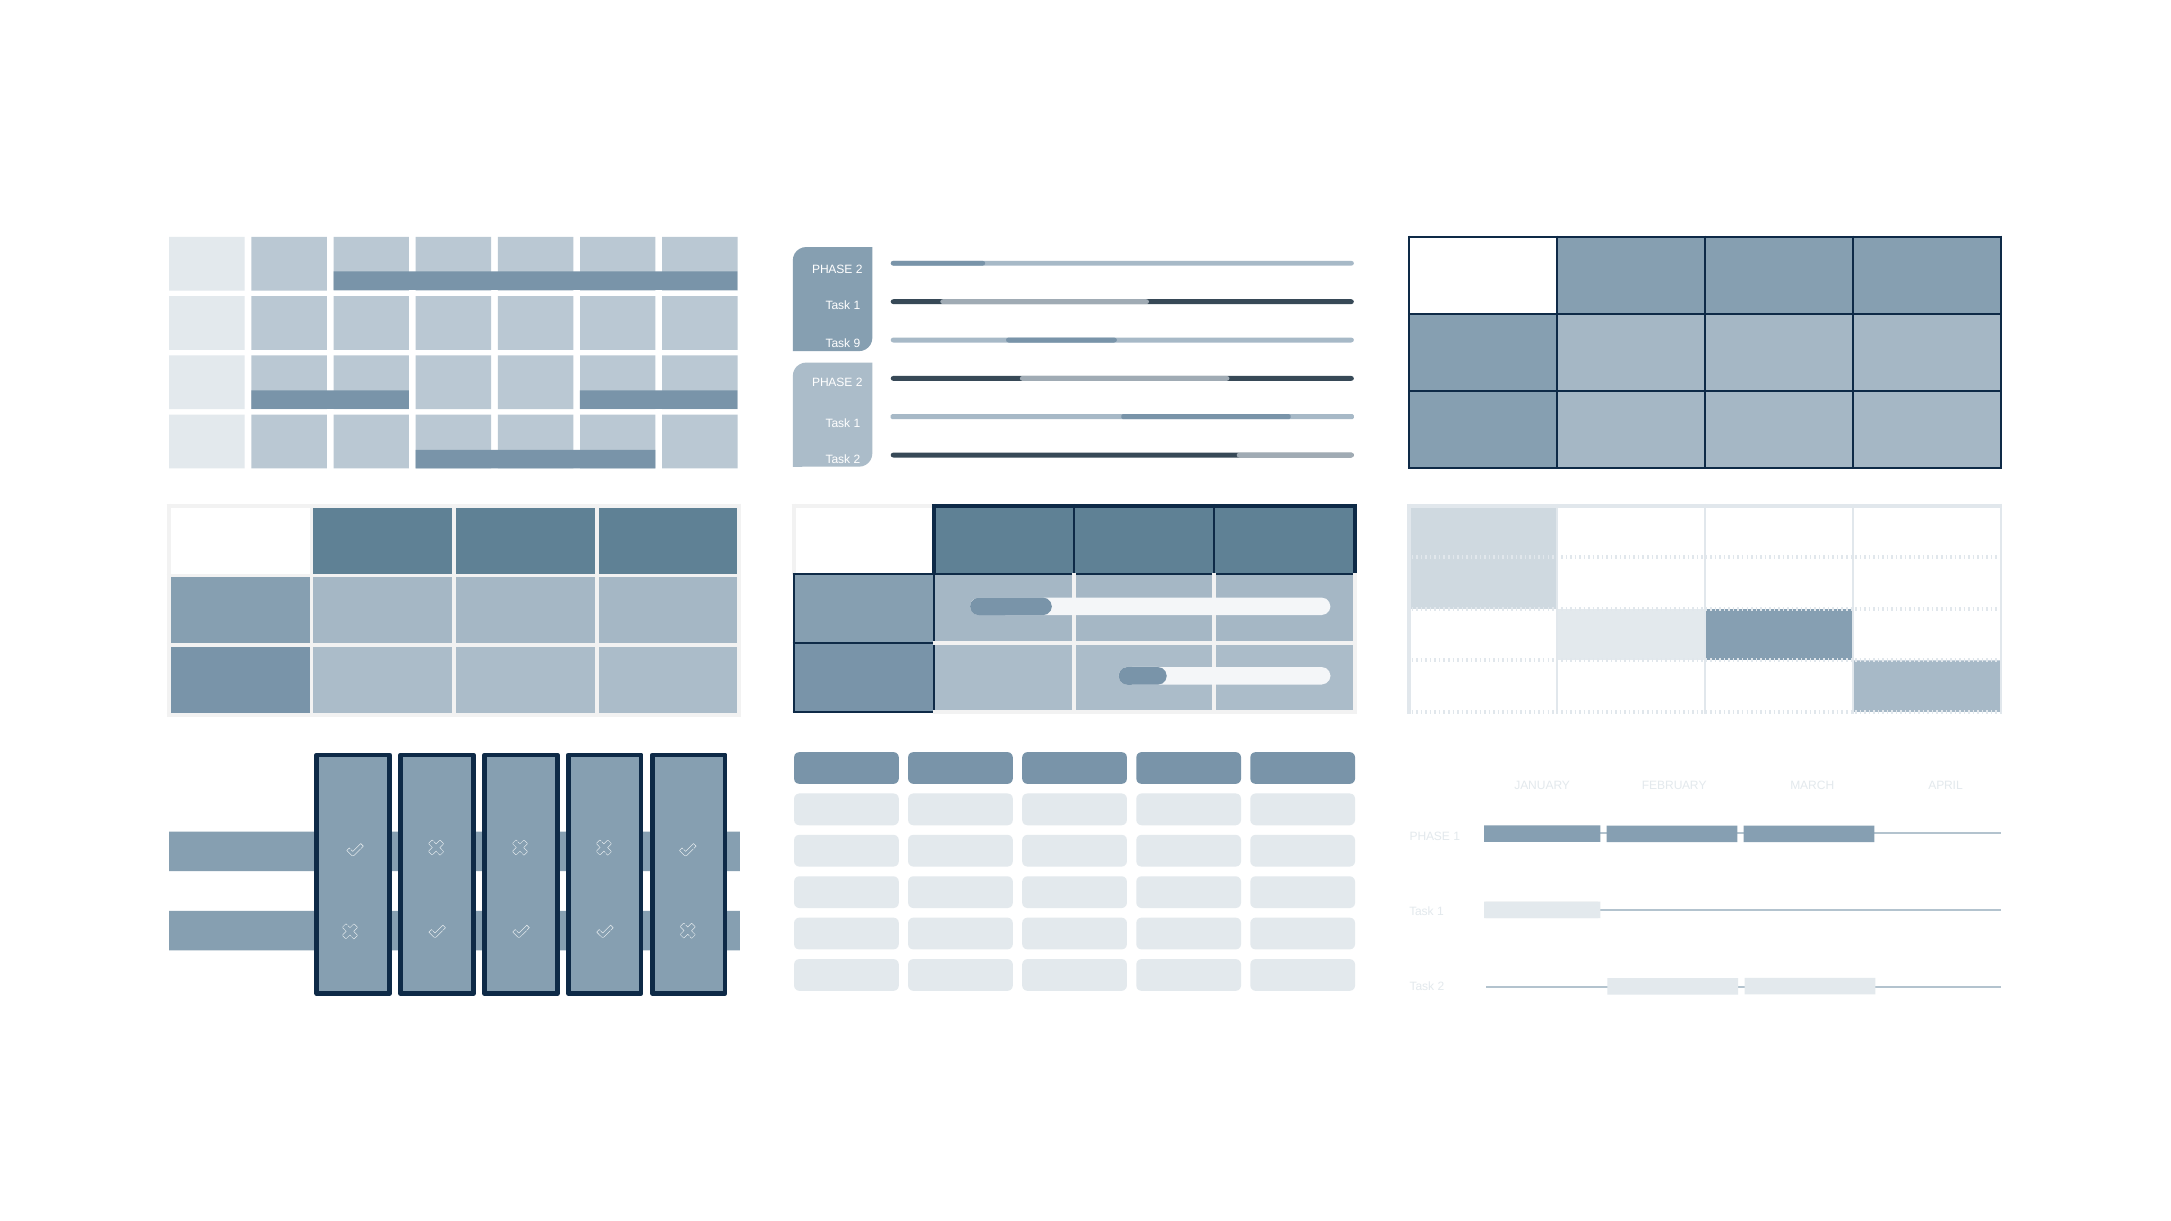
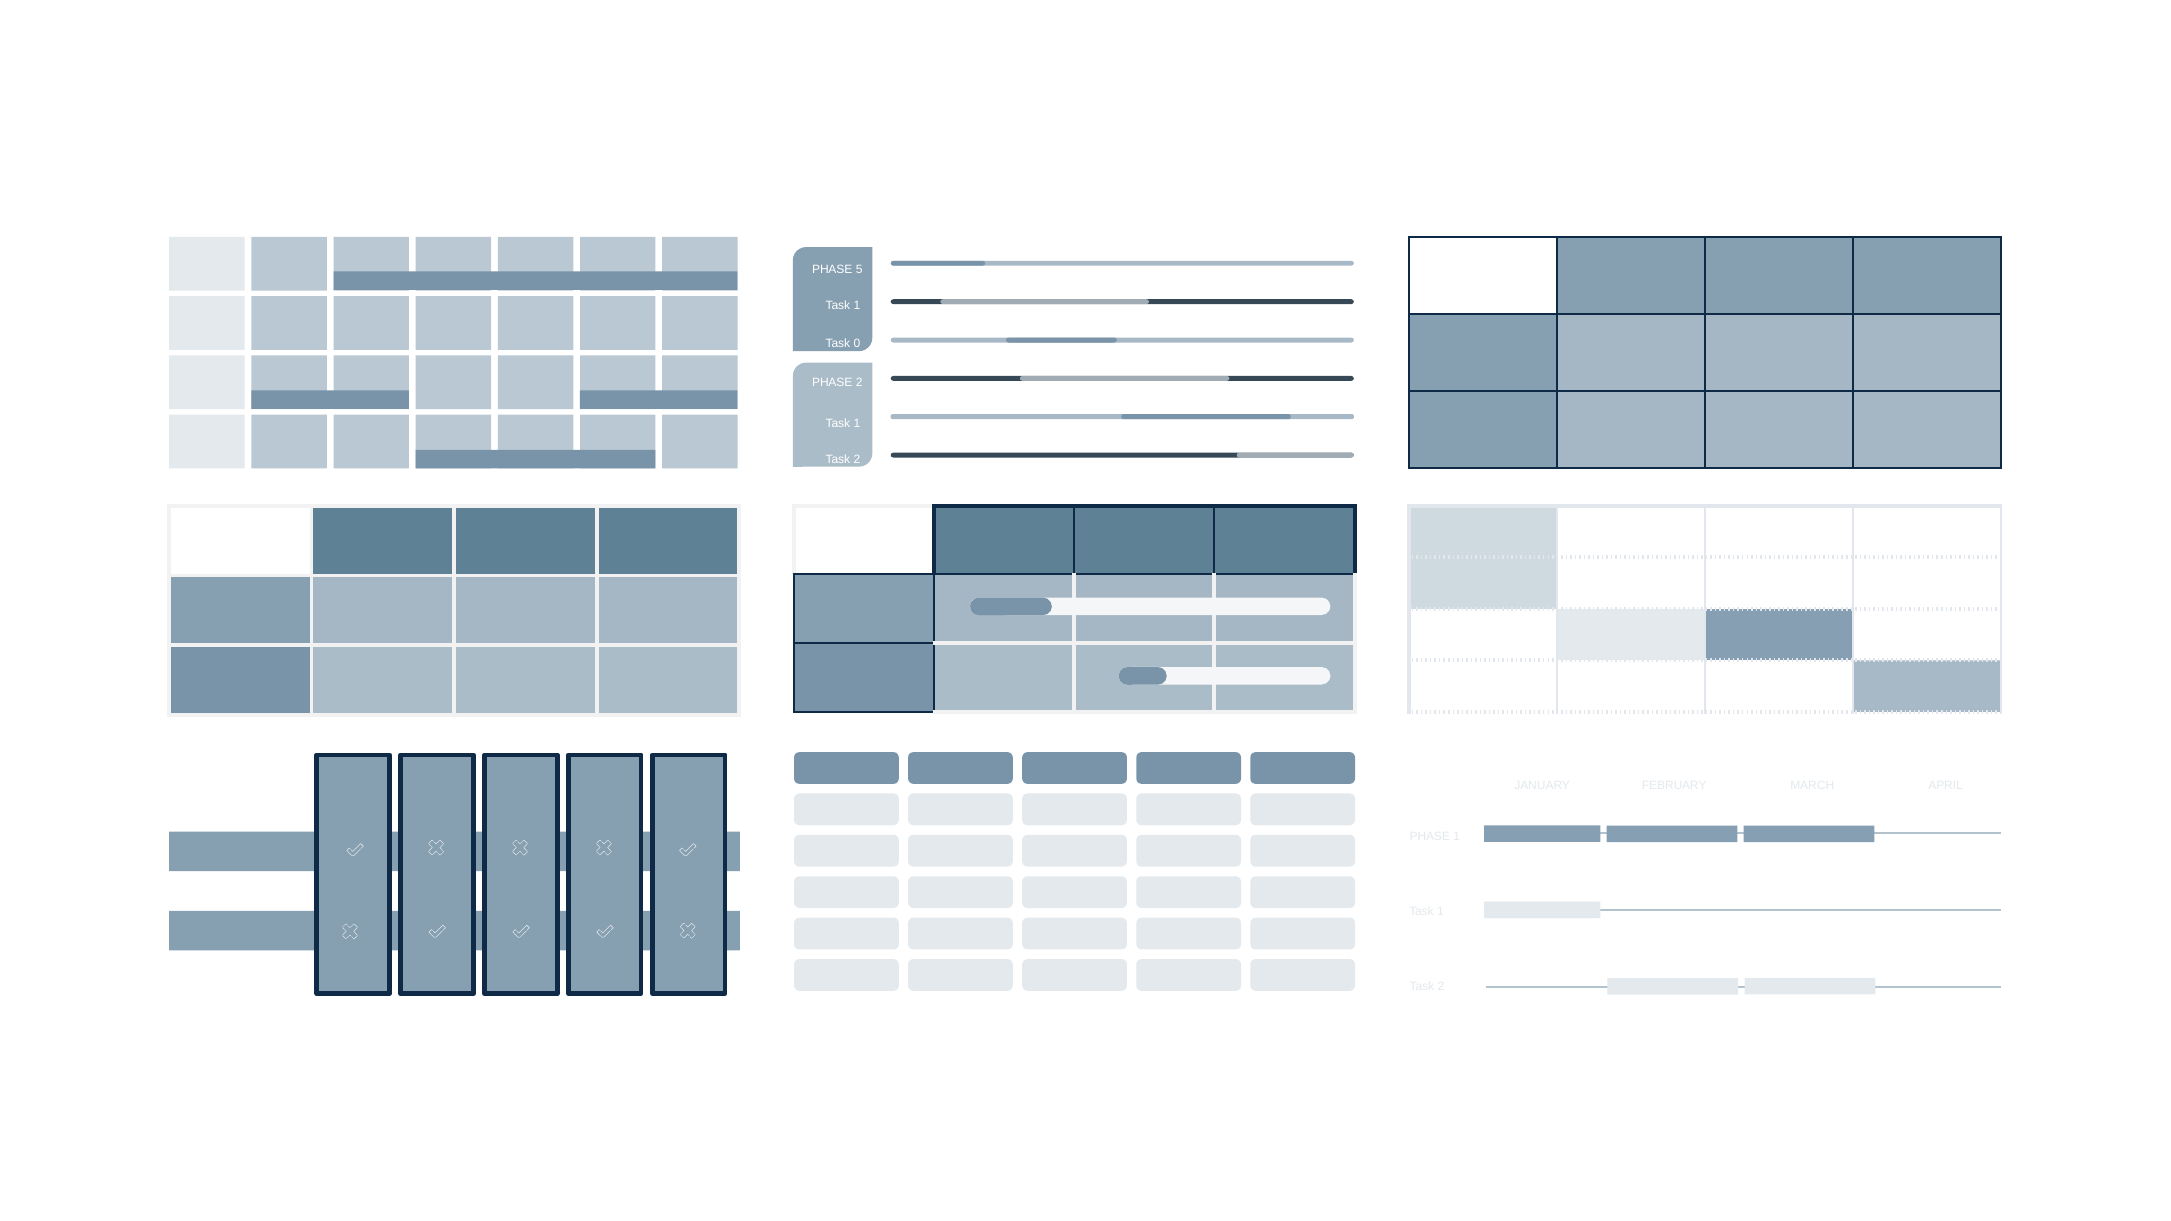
2 at (859, 269): 2 -> 5
9: 9 -> 0
